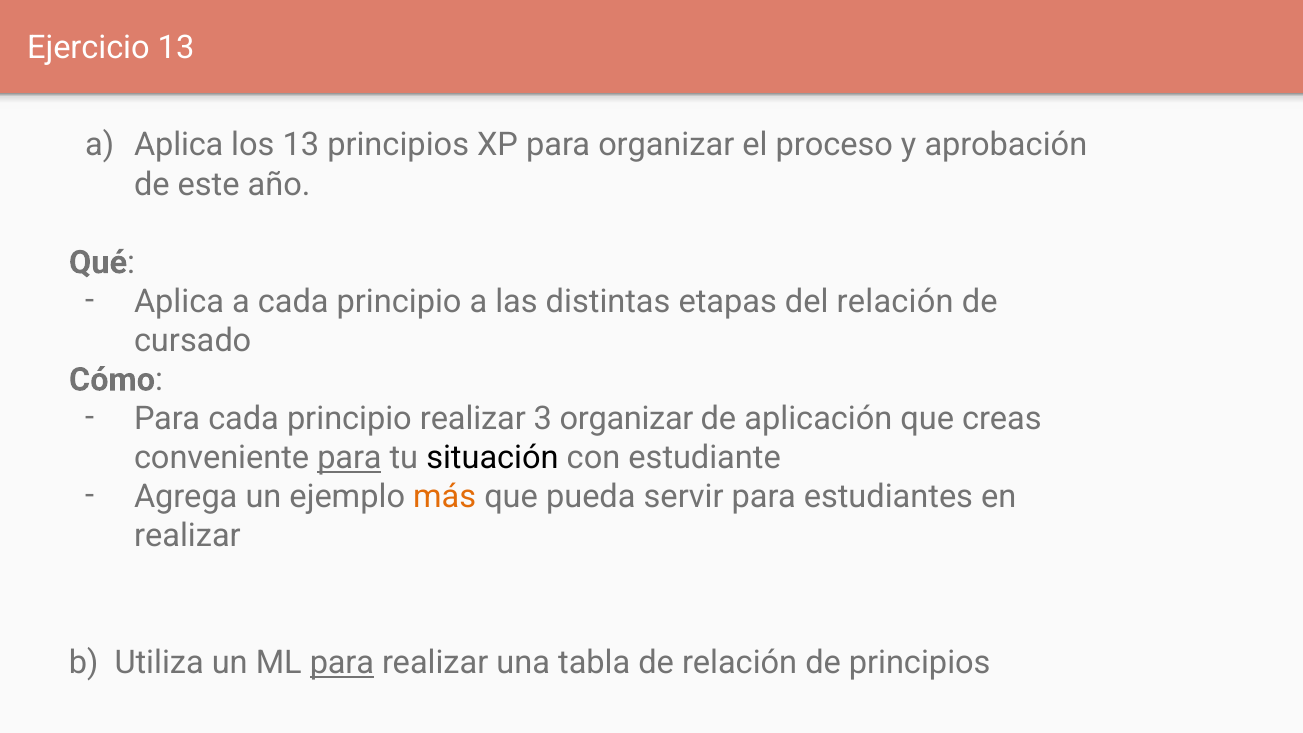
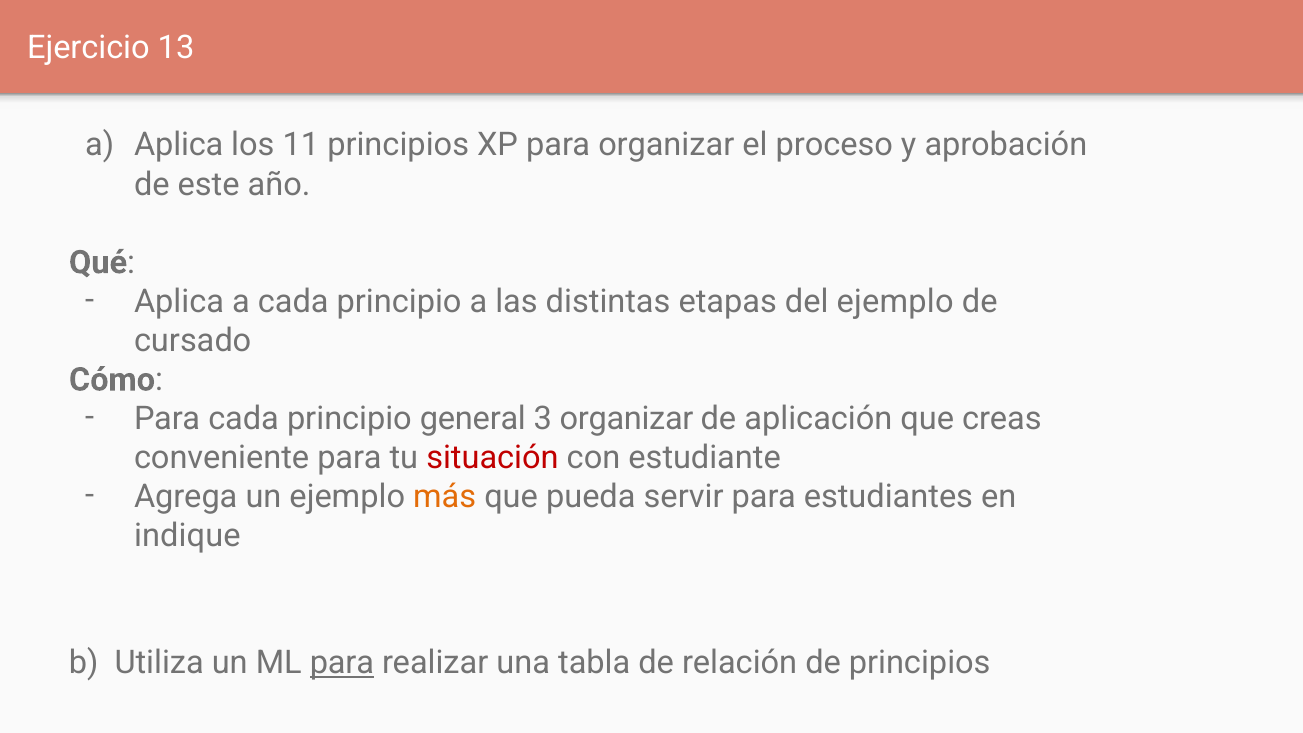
los 13: 13 -> 11
del relación: relación -> ejemplo
principio realizar: realizar -> general
para at (349, 458) underline: present -> none
situación colour: black -> red
realizar at (187, 536): realizar -> indique
